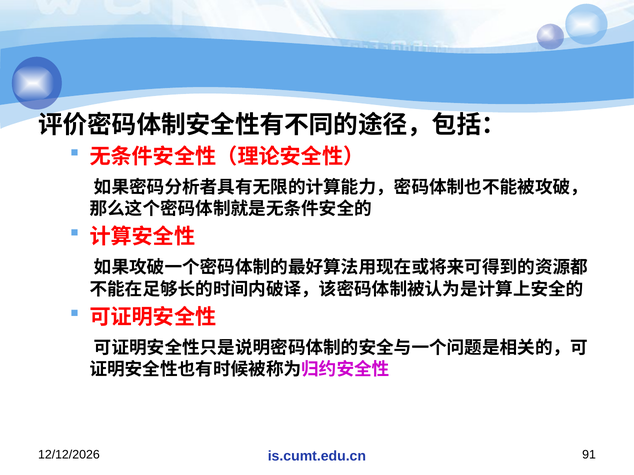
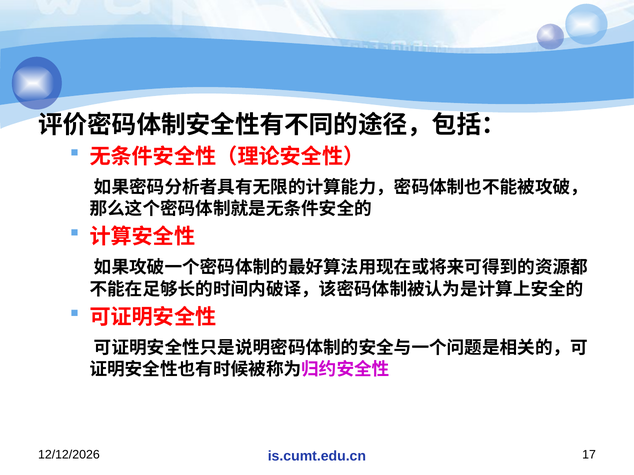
91: 91 -> 17
